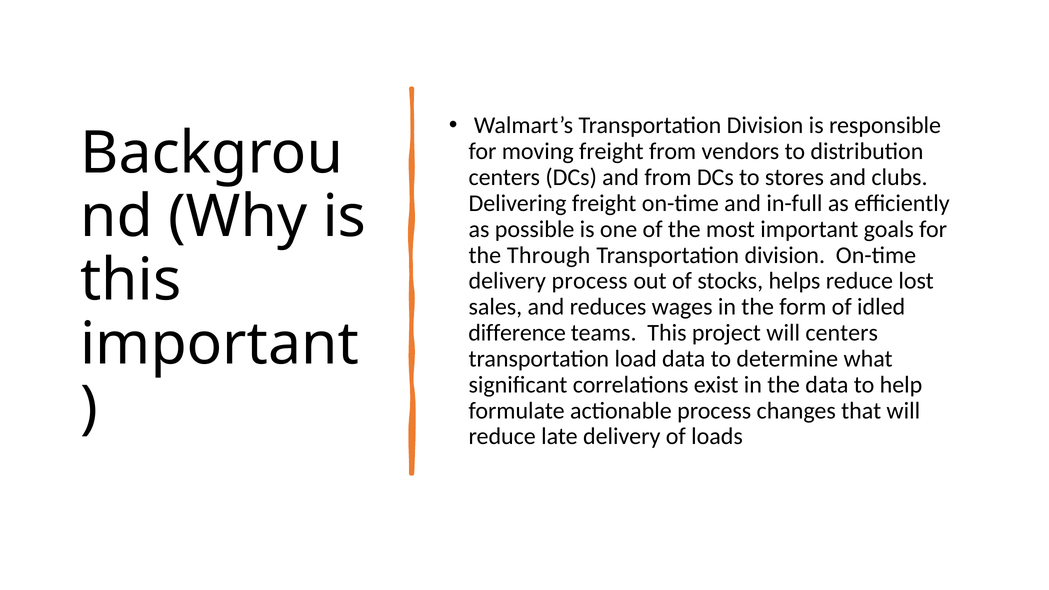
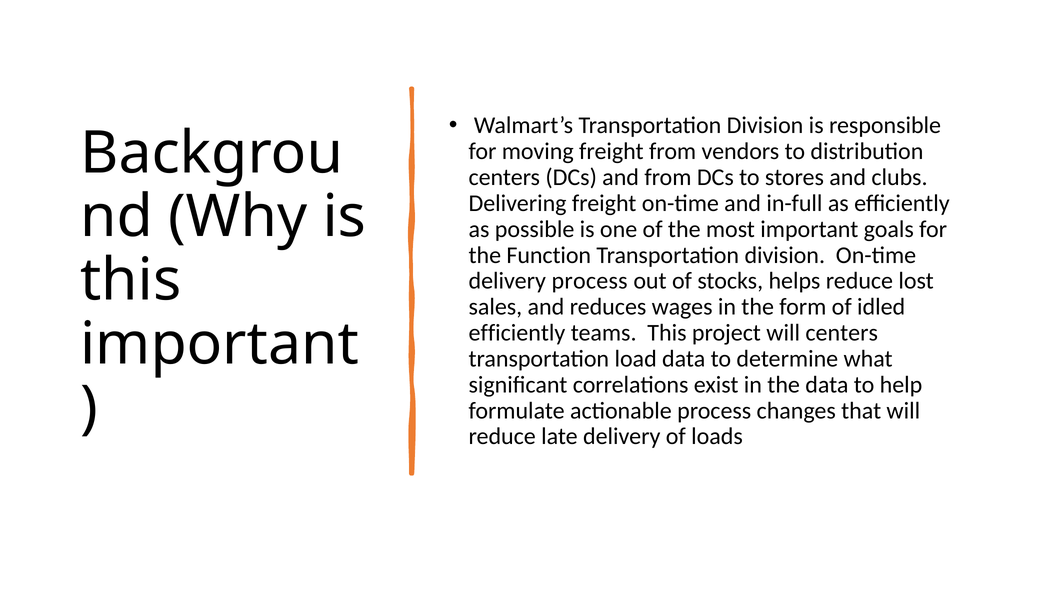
Through: Through -> Function
difference at (517, 333): difference -> efficiently
